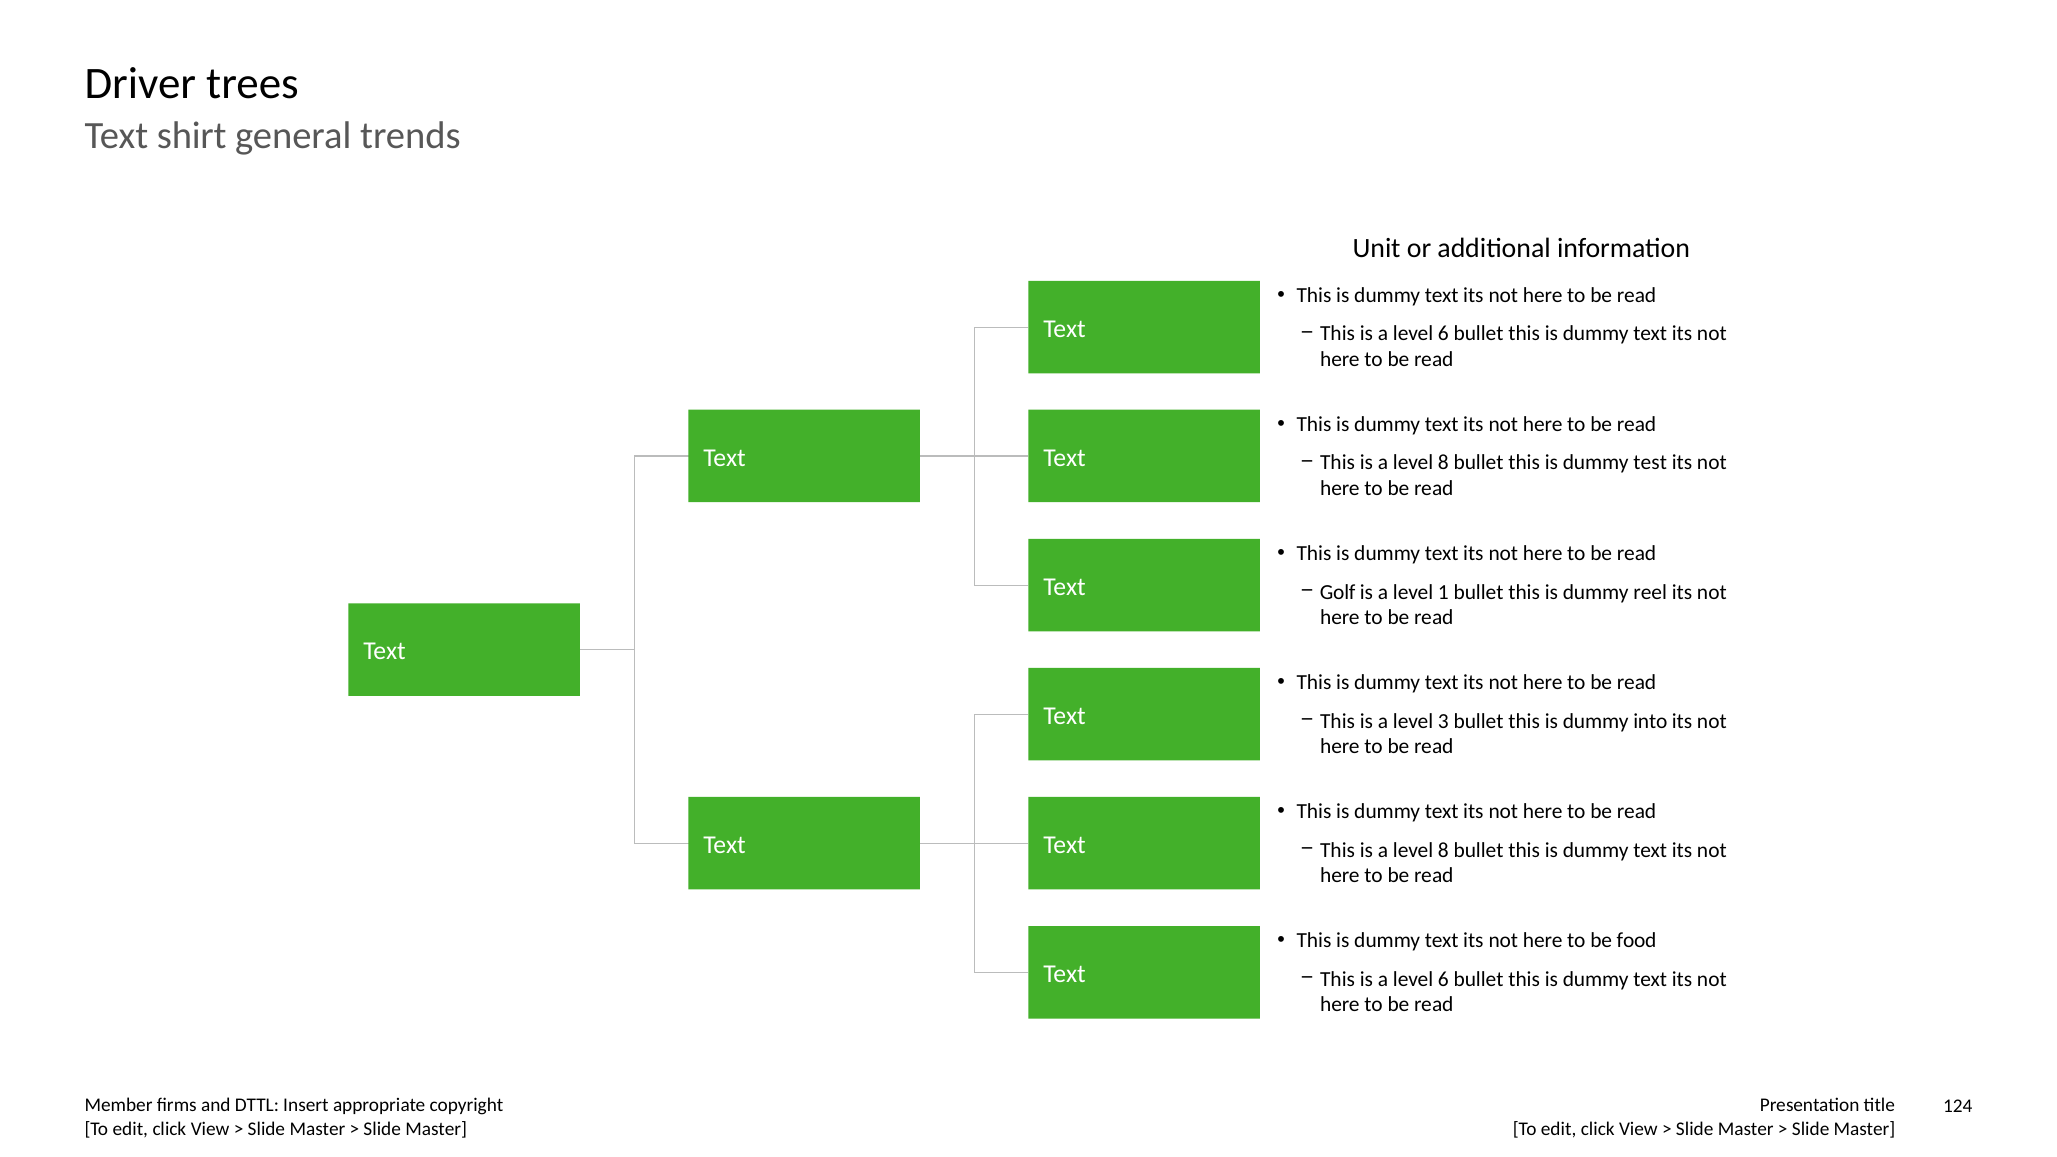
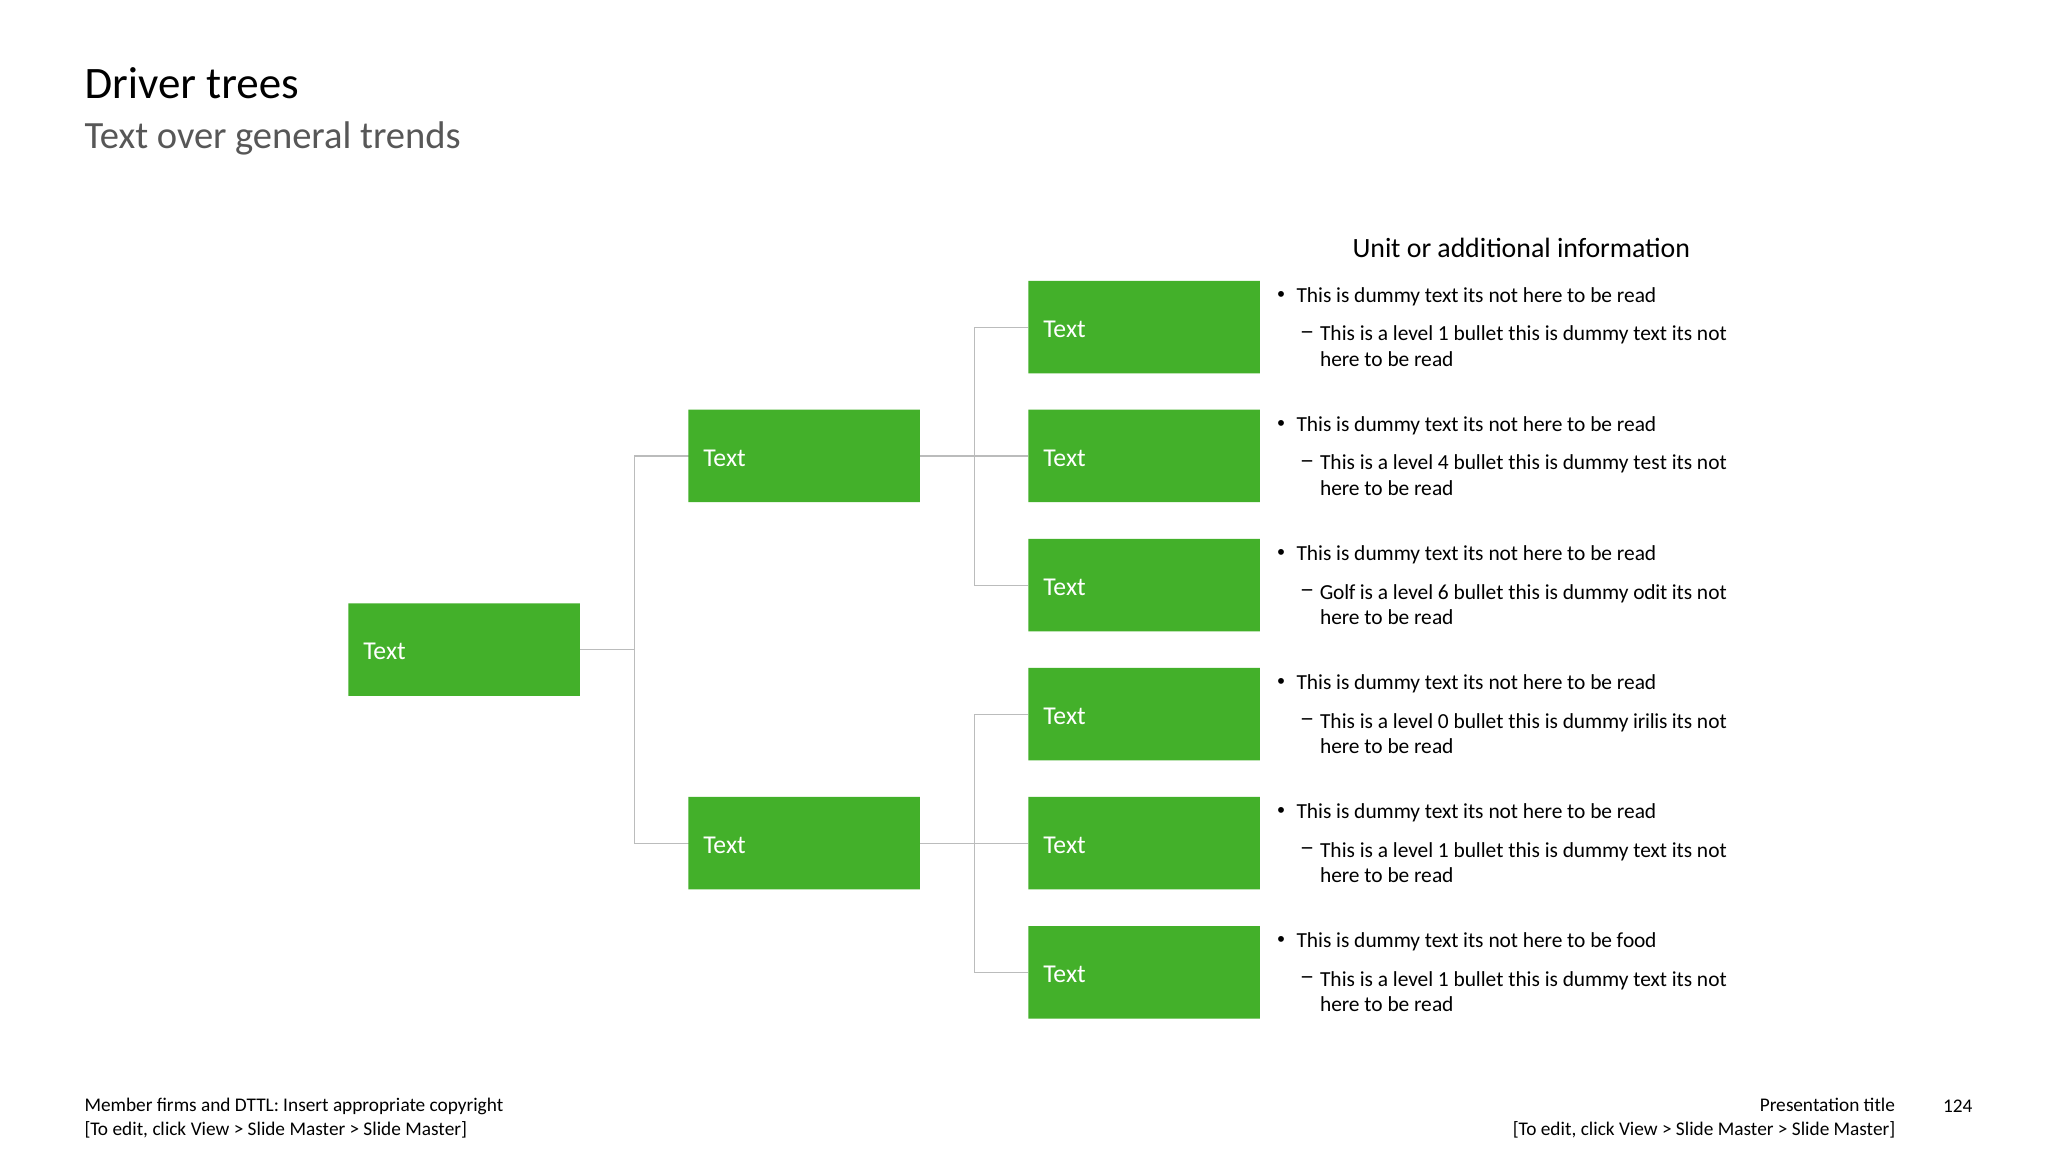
shirt: shirt -> over
6 at (1443, 334): 6 -> 1
8 at (1443, 463): 8 -> 4
1: 1 -> 6
reel: reel -> odit
3: 3 -> 0
into: into -> irilis
8 at (1443, 850): 8 -> 1
6 at (1443, 979): 6 -> 1
